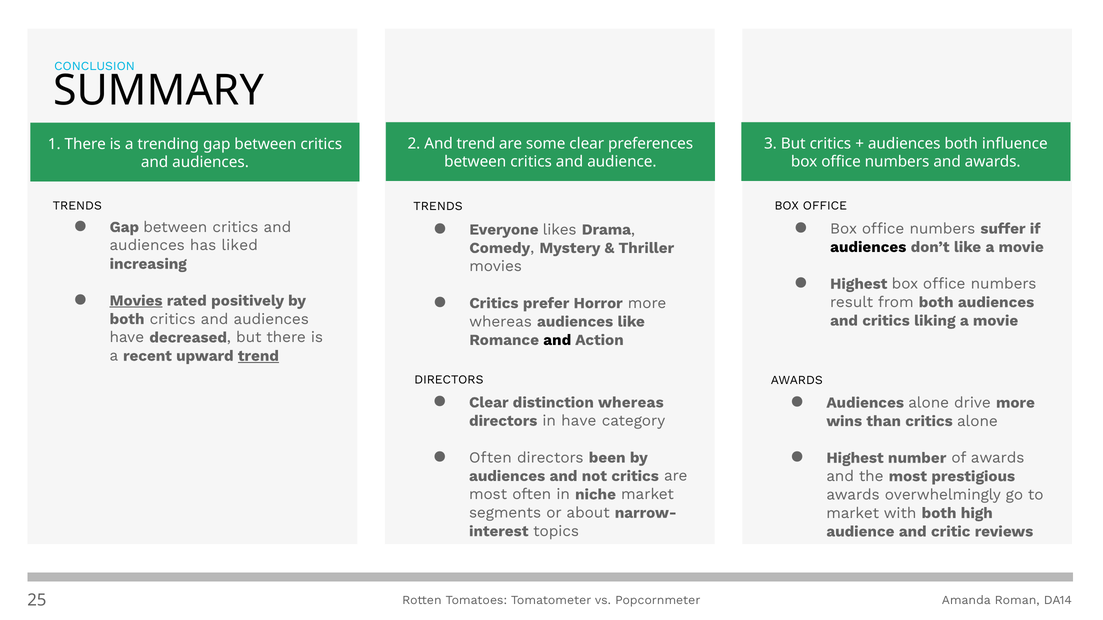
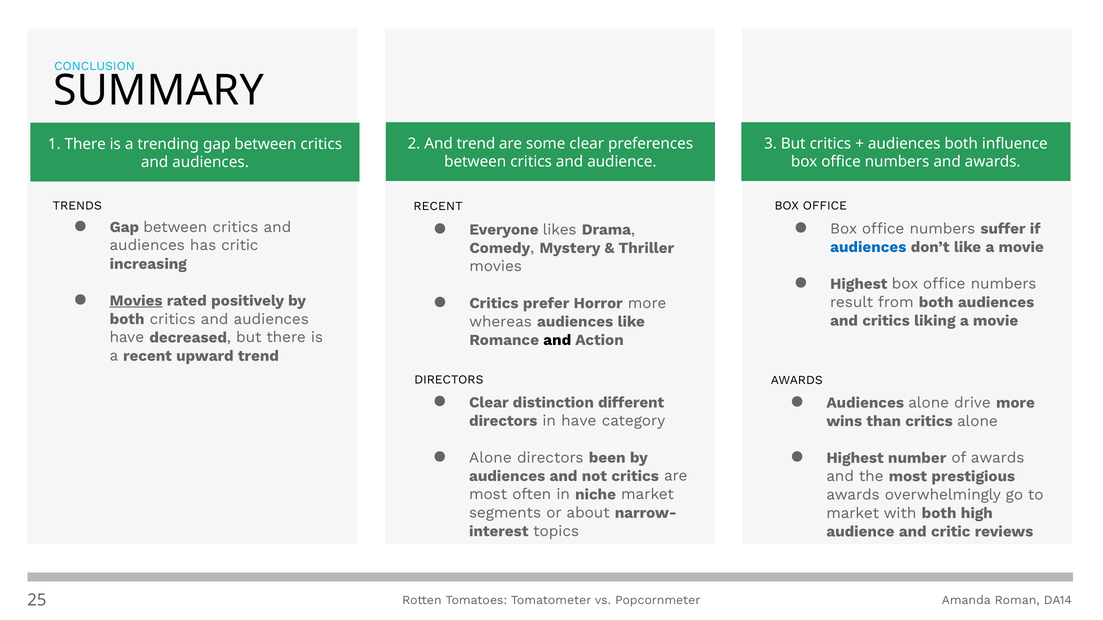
TRENDS at (438, 206): TRENDS -> RECENT
has liked: liked -> critic
audiences at (868, 247) colour: black -> blue
trend at (258, 356) underline: present -> none
distinction whereas: whereas -> different
Often at (490, 458): Often -> Alone
